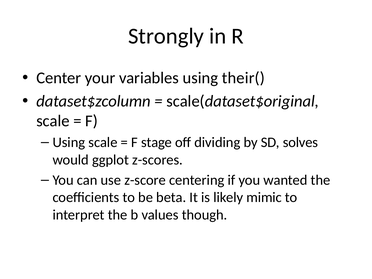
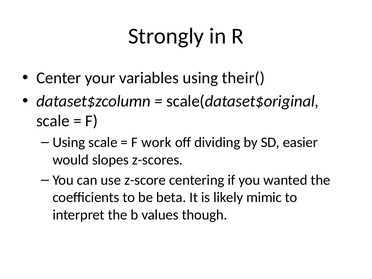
stage: stage -> work
solves: solves -> easier
ggplot: ggplot -> slopes
